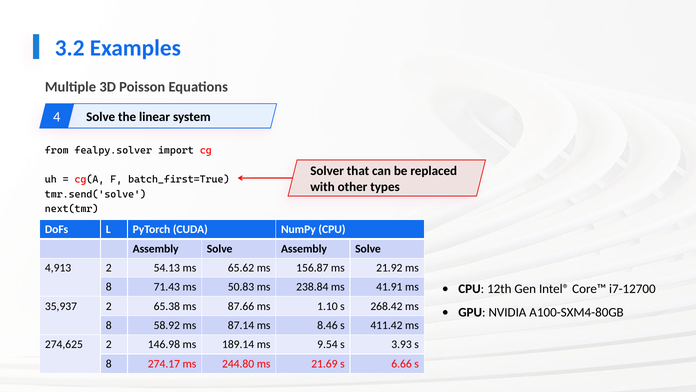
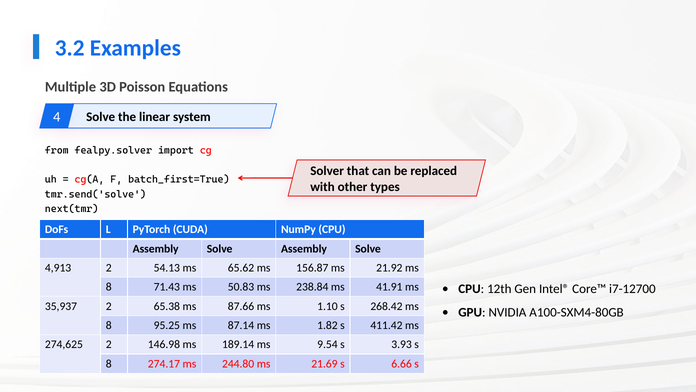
58.92: 58.92 -> 95.25
8.46: 8.46 -> 1.82
